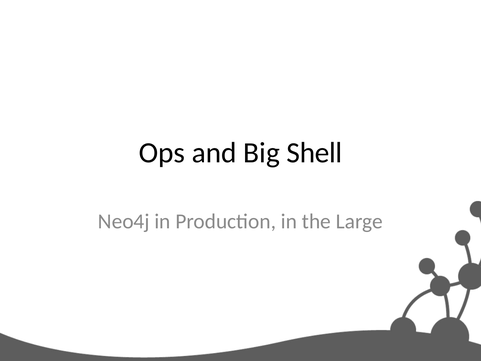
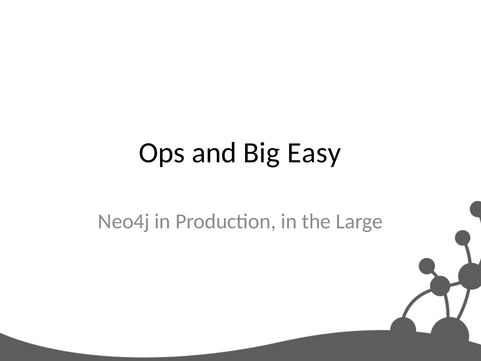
Shell: Shell -> Easy
